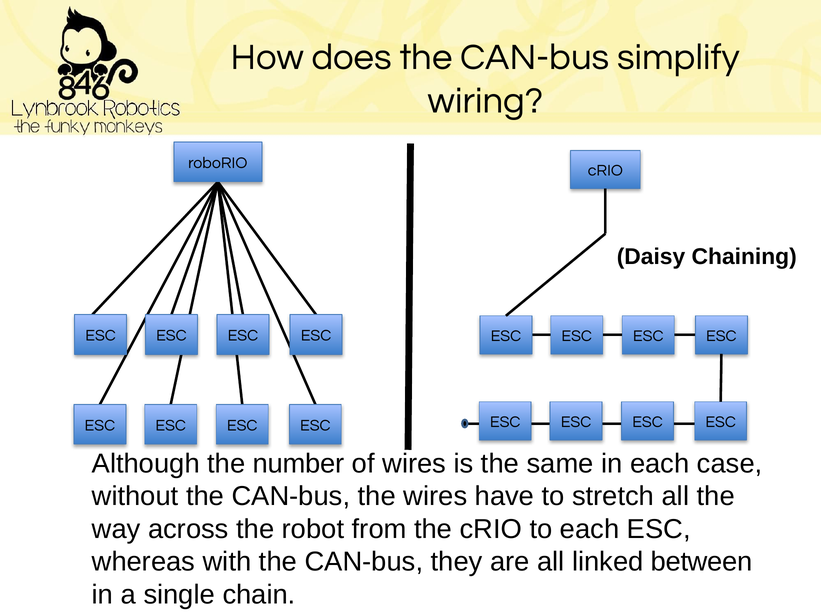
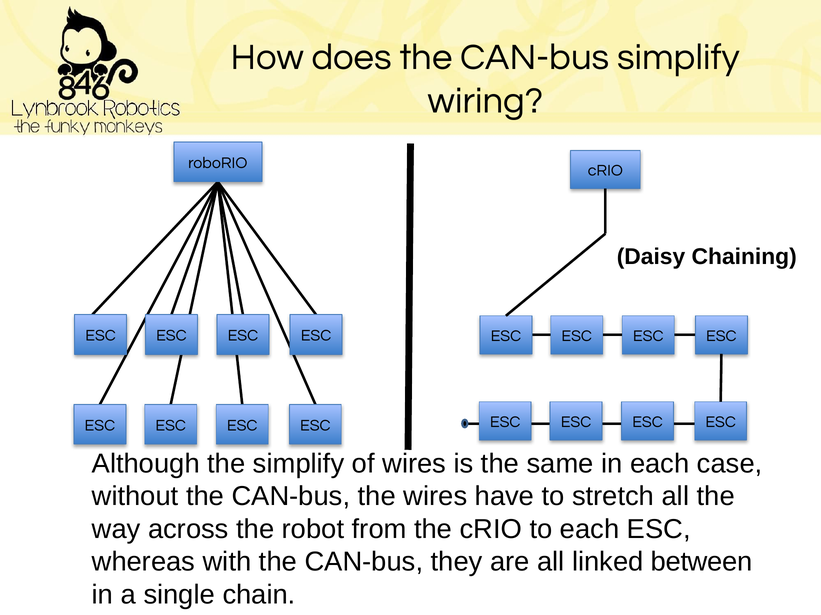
the number: number -> simplify
